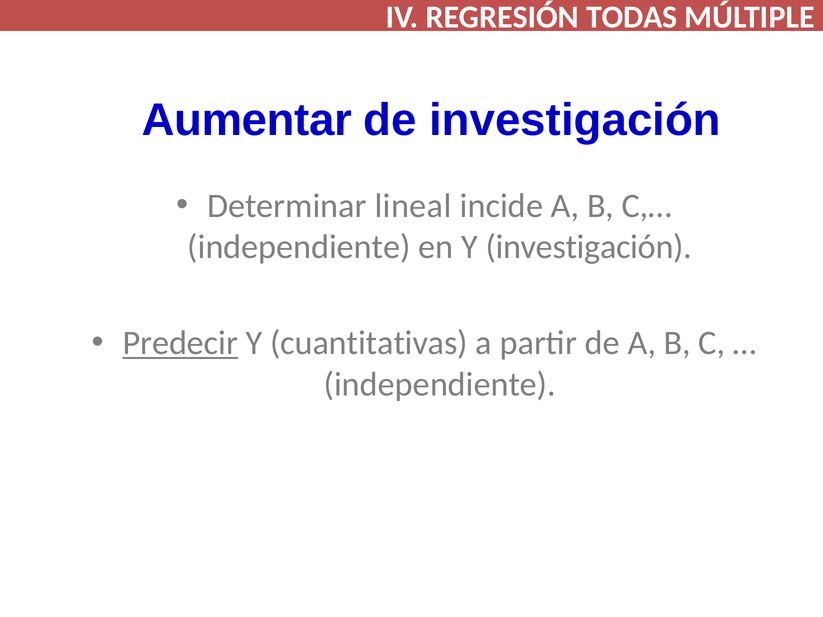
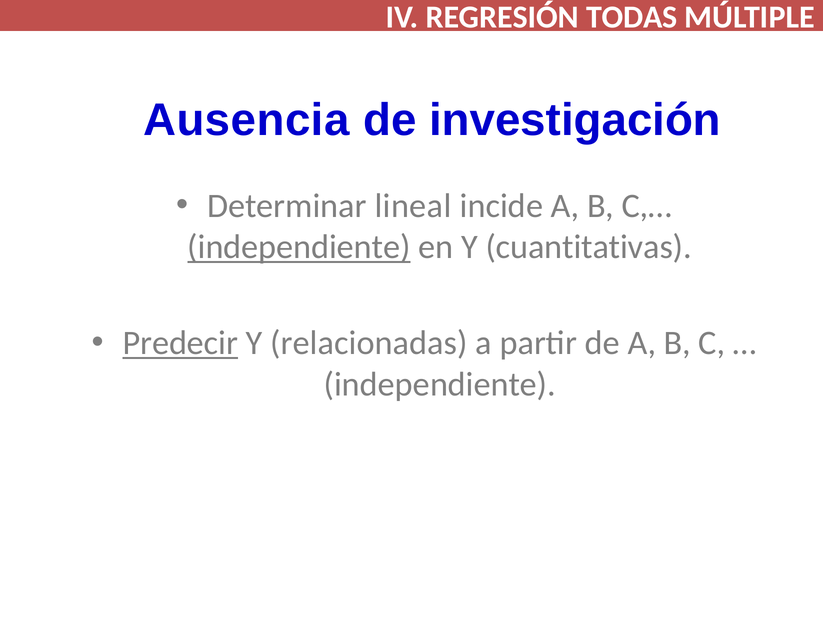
Aumentar: Aumentar -> Ausencia
independiente at (299, 247) underline: none -> present
Y investigación: investigación -> cuantitativas
cuantitativas: cuantitativas -> relacionadas
